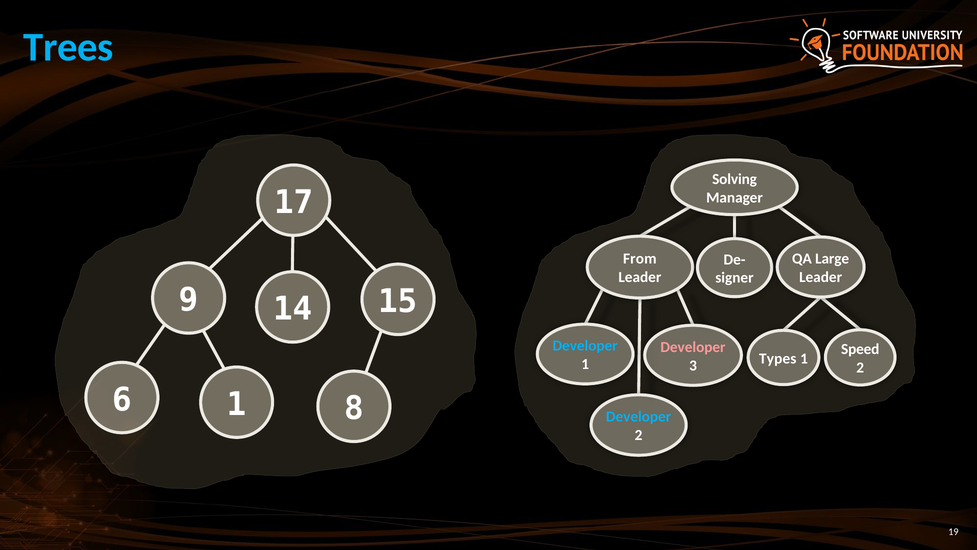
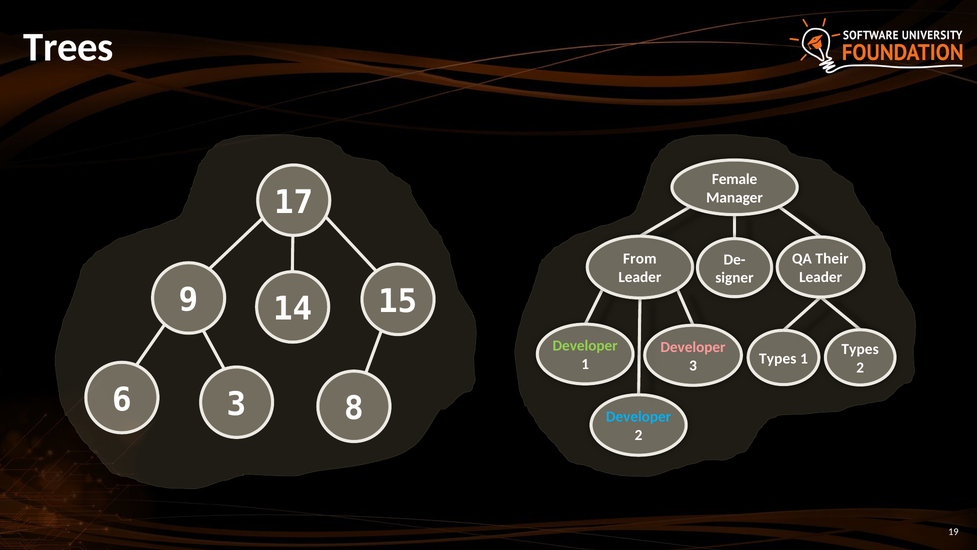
Trees colour: light blue -> white
Solving: Solving -> Female
Large: Large -> Their
Developer at (585, 346) colour: light blue -> light green
Speed at (860, 349): Speed -> Types
6 1: 1 -> 3
